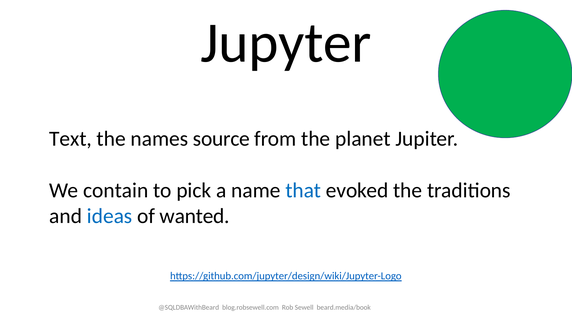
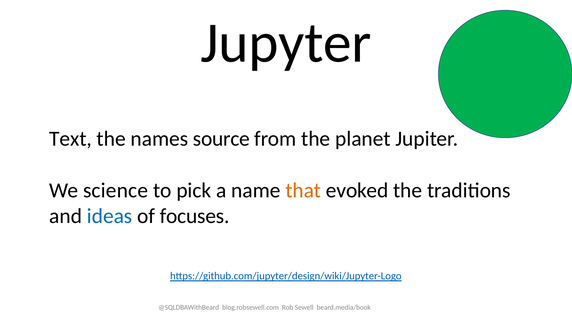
contain: contain -> science
that colour: blue -> orange
wanted: wanted -> focuses
